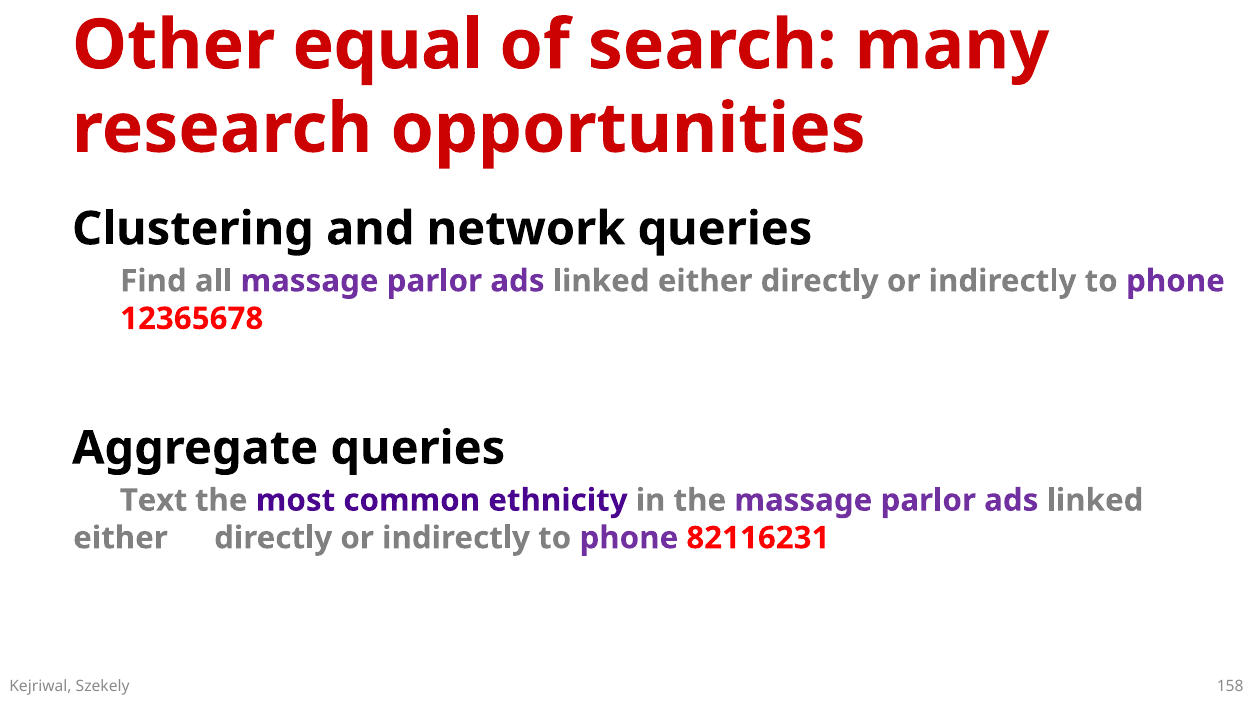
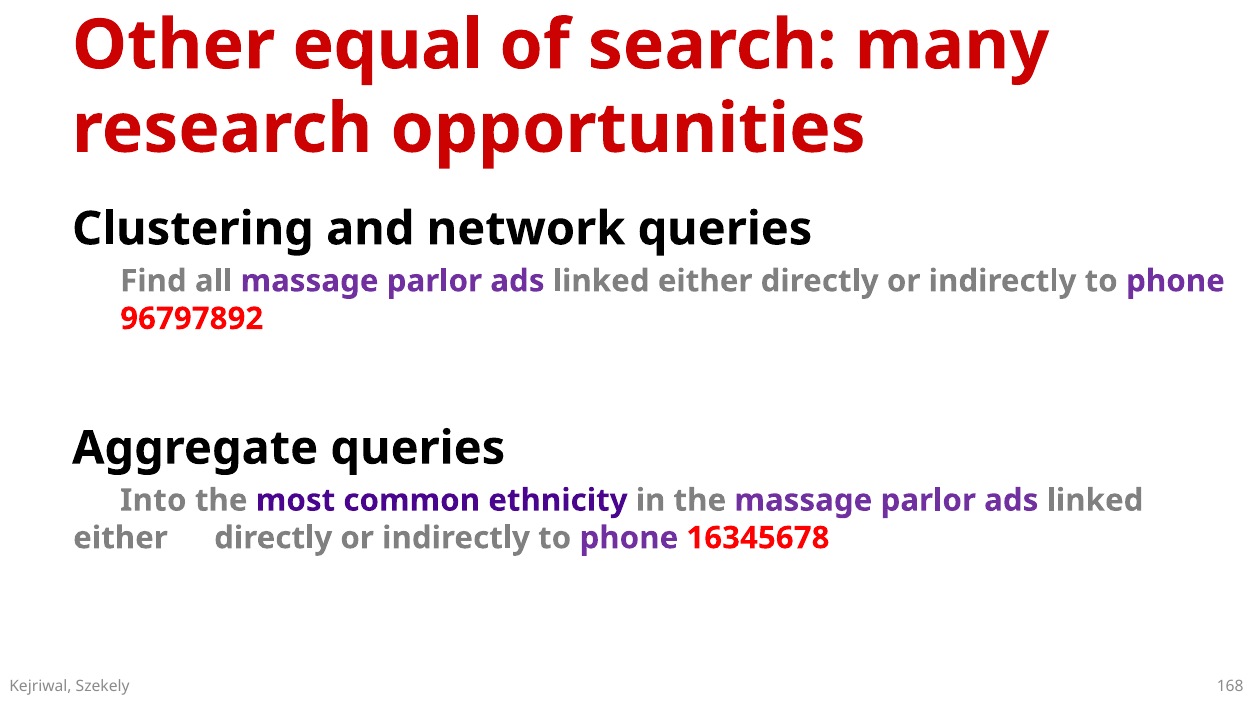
12365678: 12365678 -> 96797892
Text: Text -> Into
82116231: 82116231 -> 16345678
158: 158 -> 168
